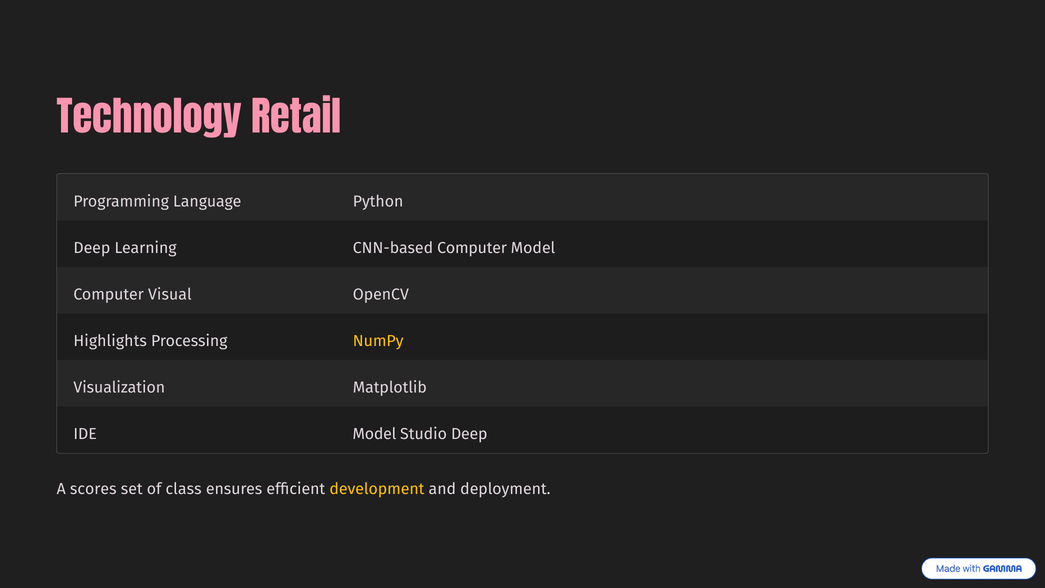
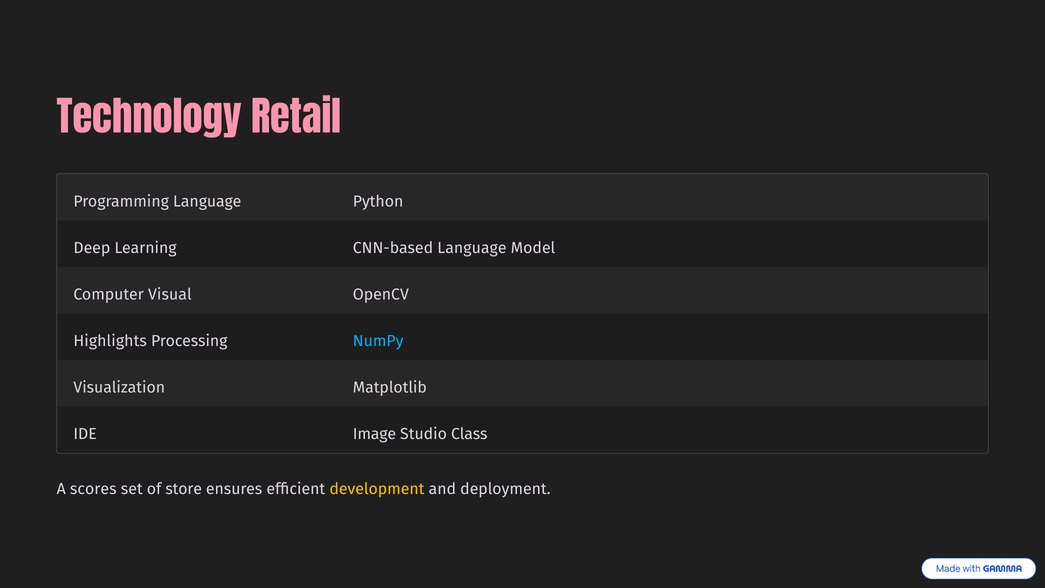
CNN-based Computer: Computer -> Language
NumPy colour: yellow -> light blue
IDE Model: Model -> Image
Studio Deep: Deep -> Class
class: class -> store
